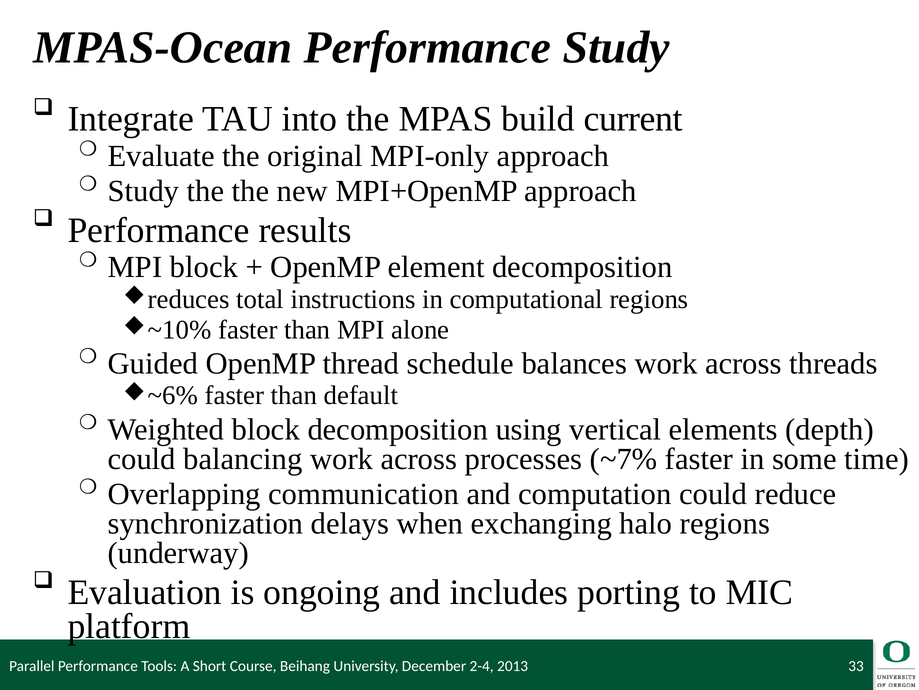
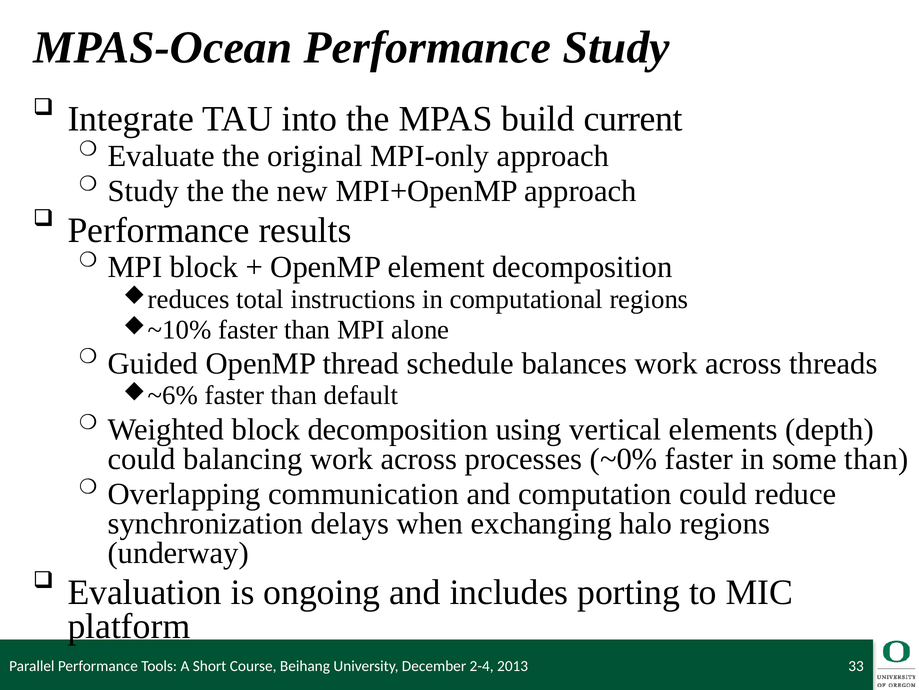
~7%: ~7% -> ~0%
some time: time -> than
